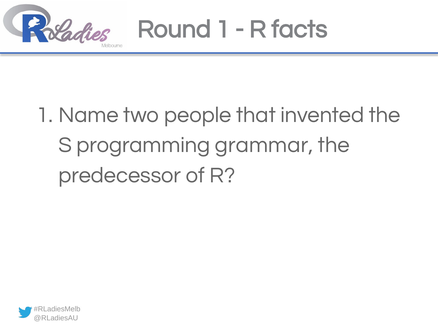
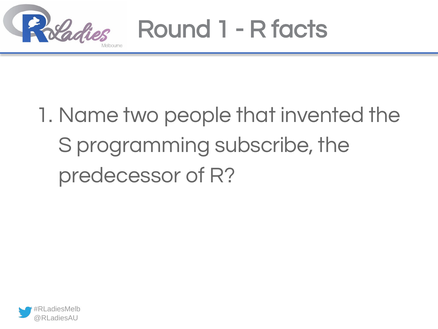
grammar: grammar -> subscribe
